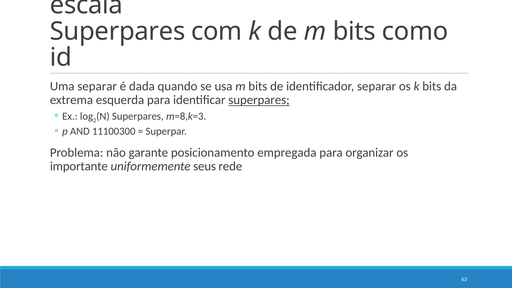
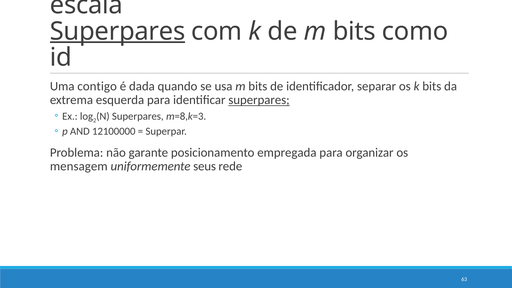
Superpares at (118, 31) underline: none -> present
Uma separar: separar -> contigo
11100300: 11100300 -> 12100000
importante: importante -> mensagem
